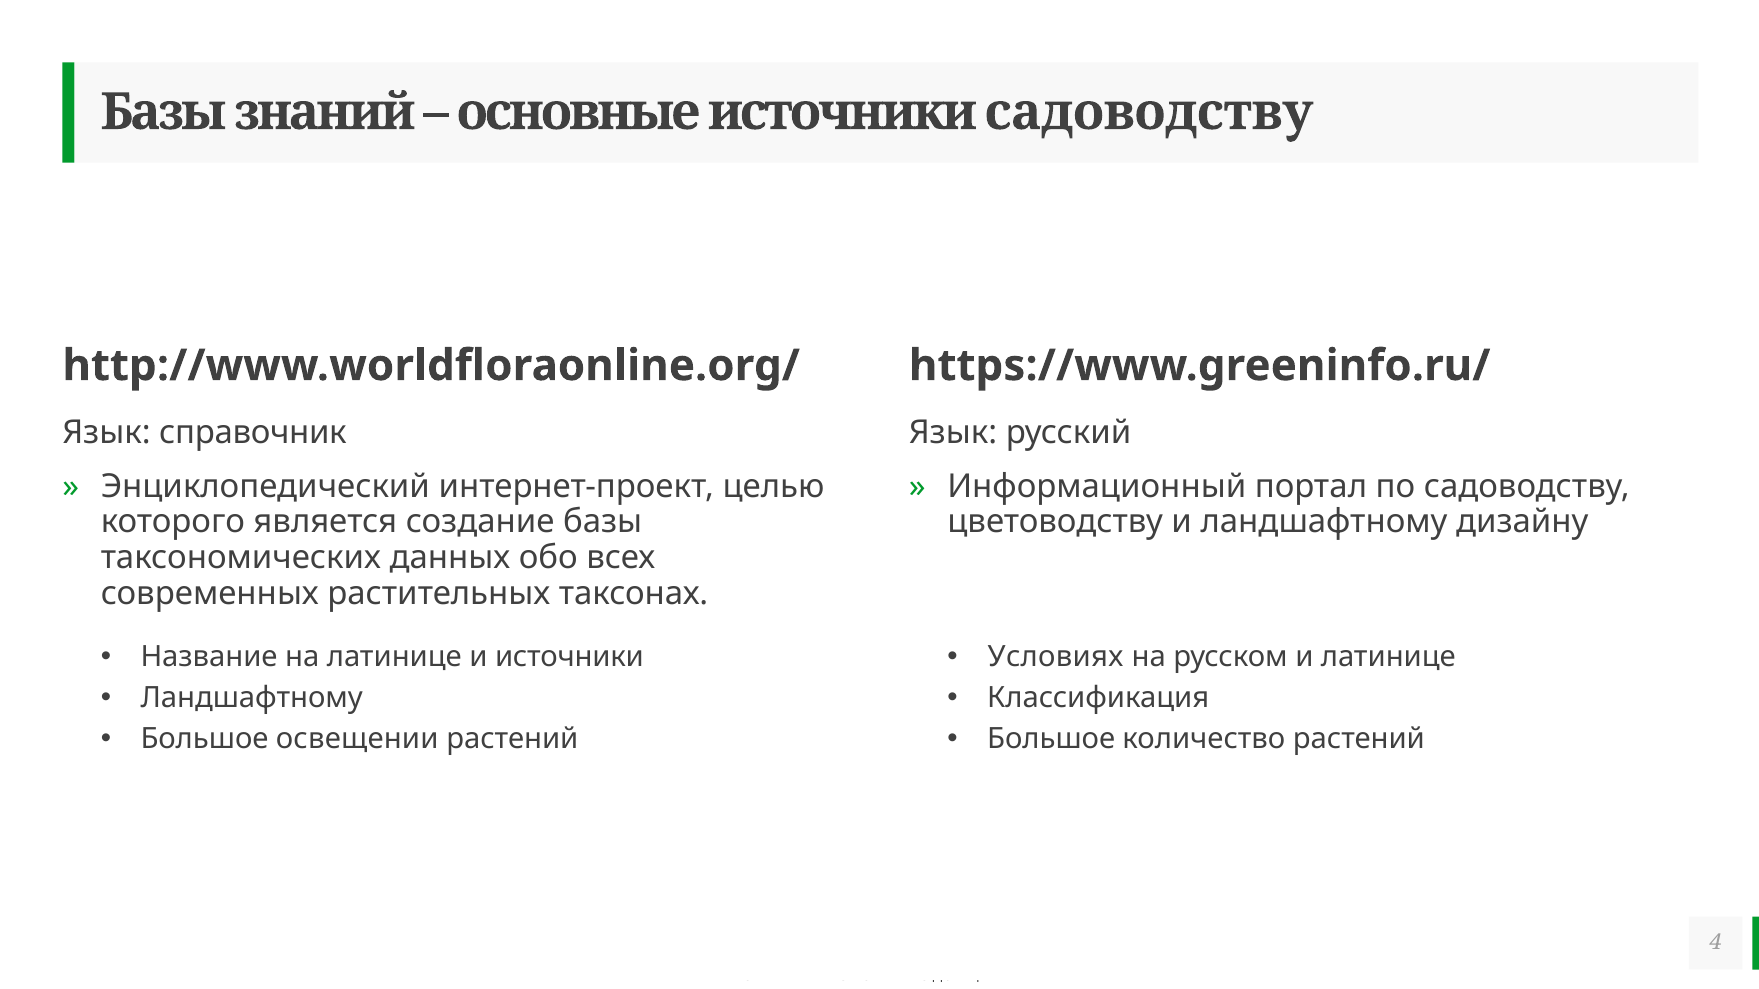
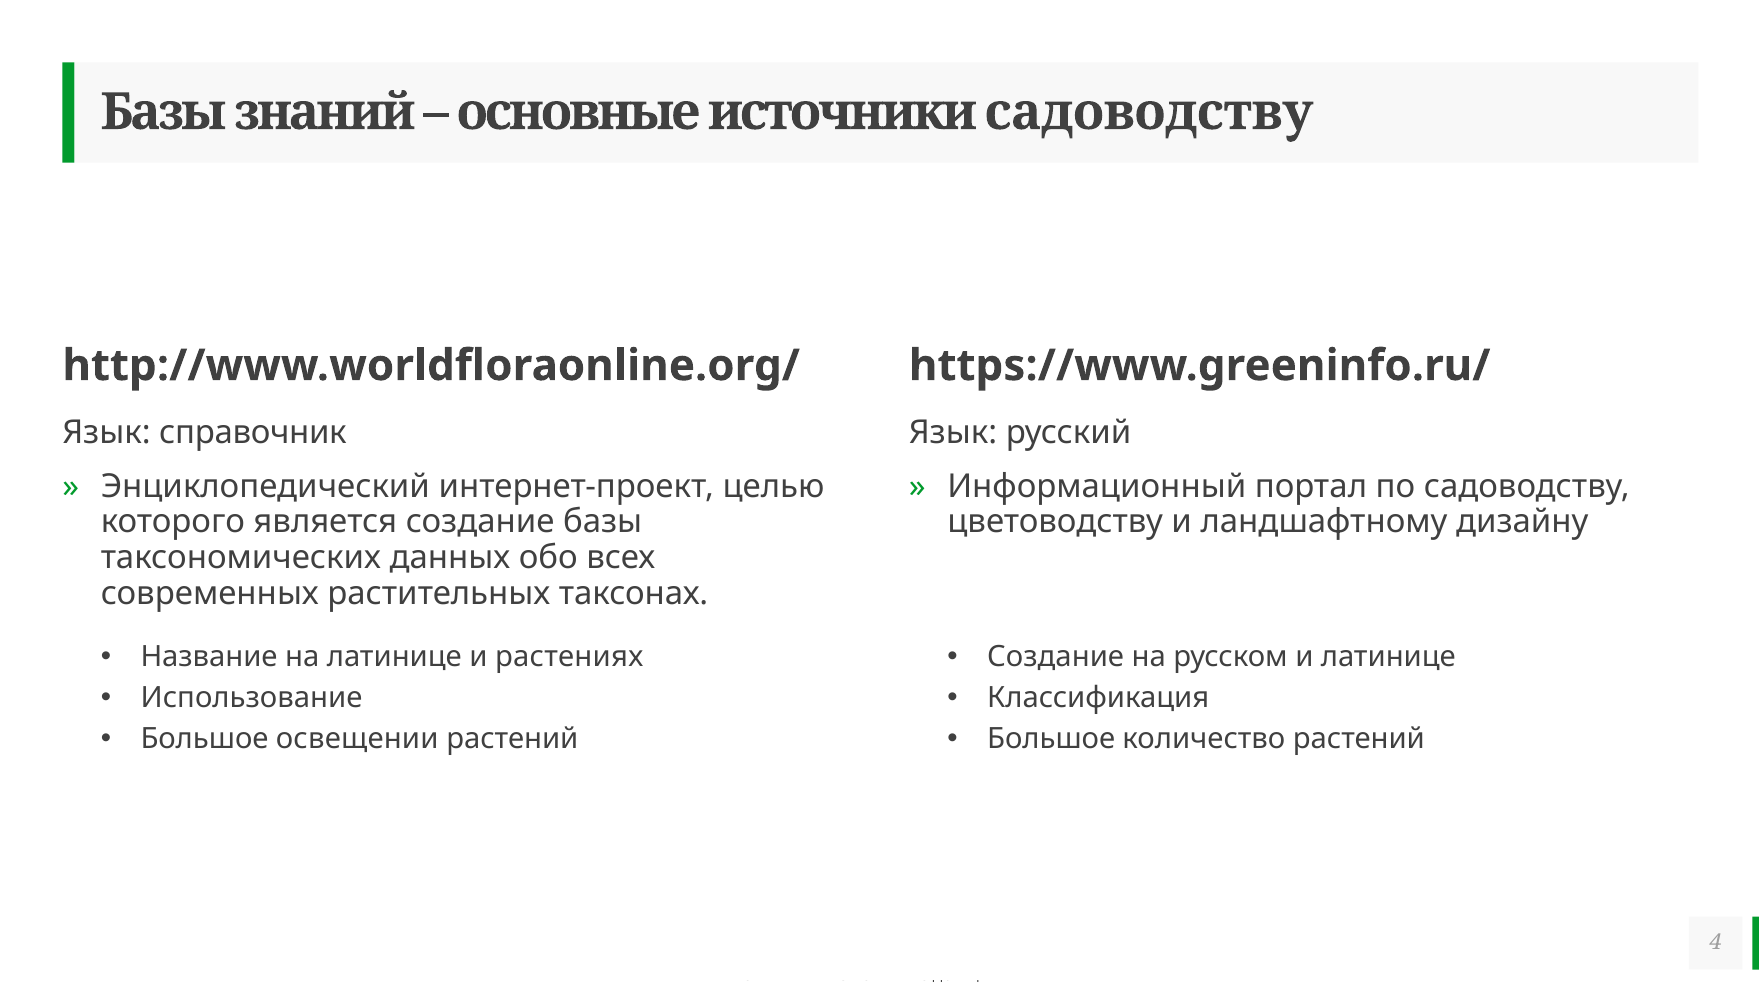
и источники: источники -> растениях
Условиях at (1056, 657): Условиях -> Создание
Ландшафтному at (252, 698): Ландшафтному -> Использование
